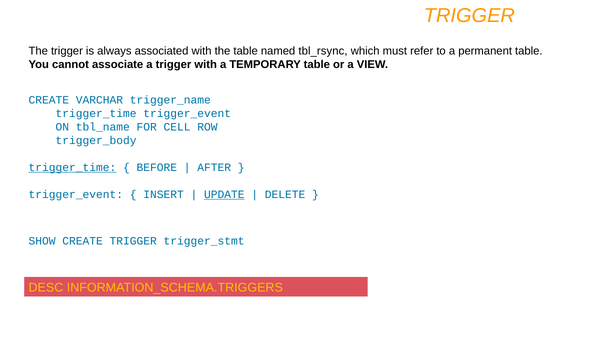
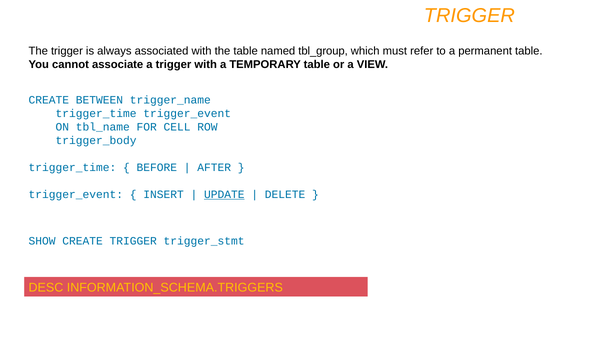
tbl_rsync: tbl_rsync -> tbl_group
VARCHAR: VARCHAR -> BETWEEN
trigger_time at (72, 167) underline: present -> none
